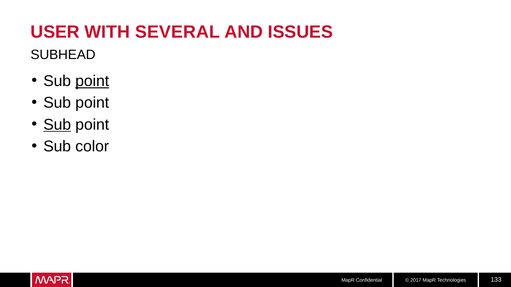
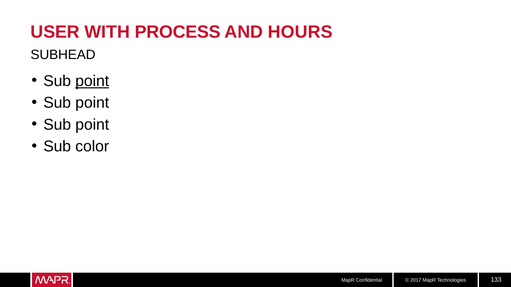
SEVERAL: SEVERAL -> PROCESS
ISSUES: ISSUES -> HOURS
Sub at (57, 125) underline: present -> none
